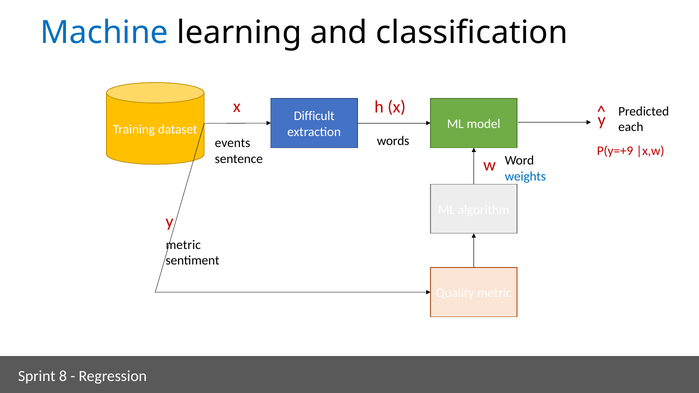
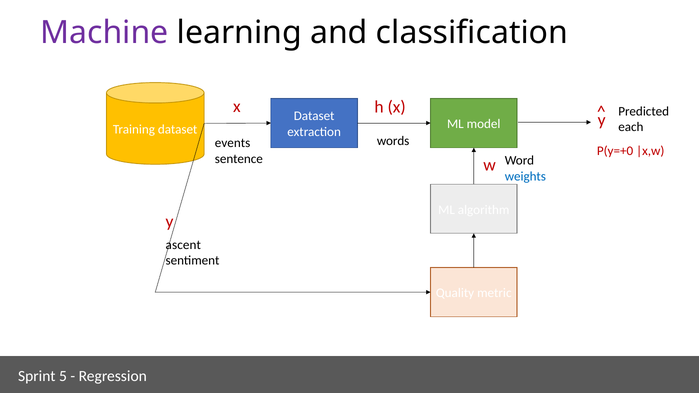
Machine colour: blue -> purple
Difficult at (314, 116): Difficult -> Dataset
P(y=+9: P(y=+9 -> P(y=+0
metric at (183, 245): metric -> ascent
8: 8 -> 5
